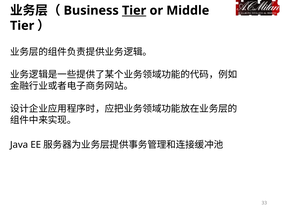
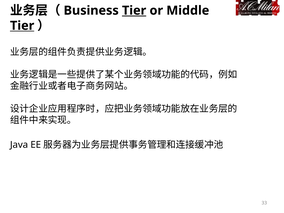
Tier at (22, 26) underline: none -> present
